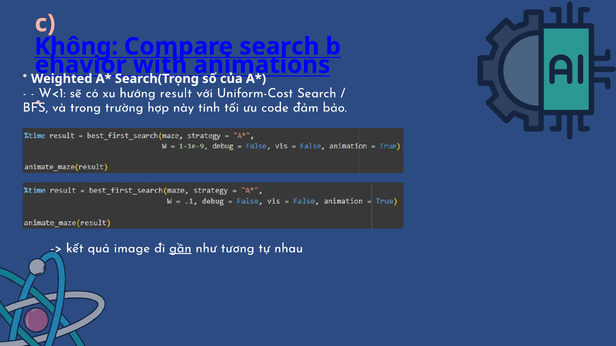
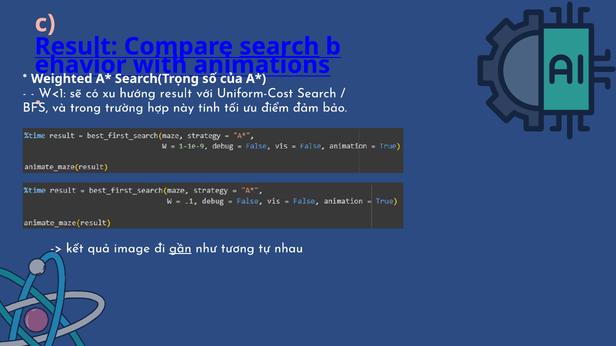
Không at (76, 47): Không -> Result
search at (279, 47) underline: none -> present
code: code -> điểm
